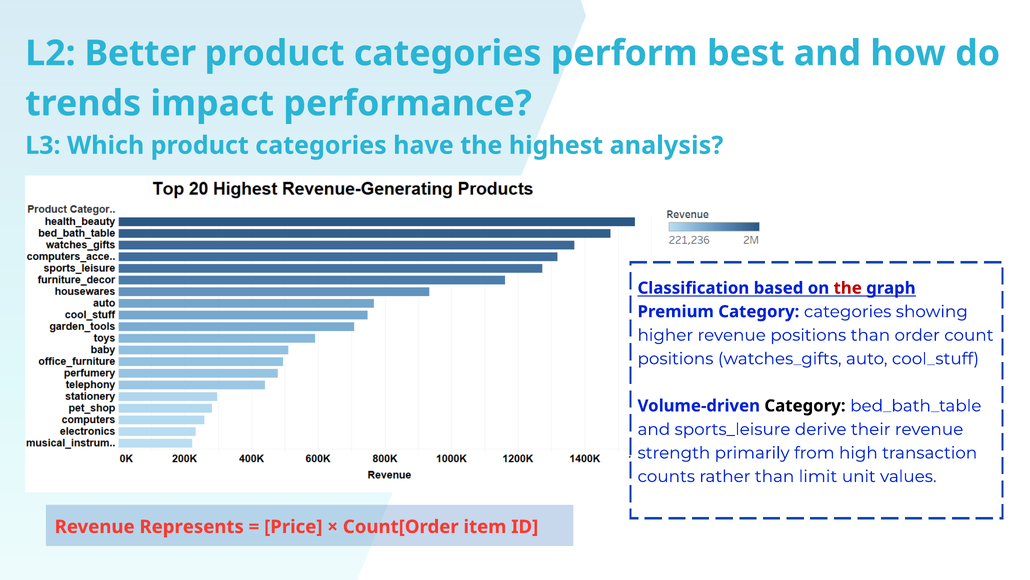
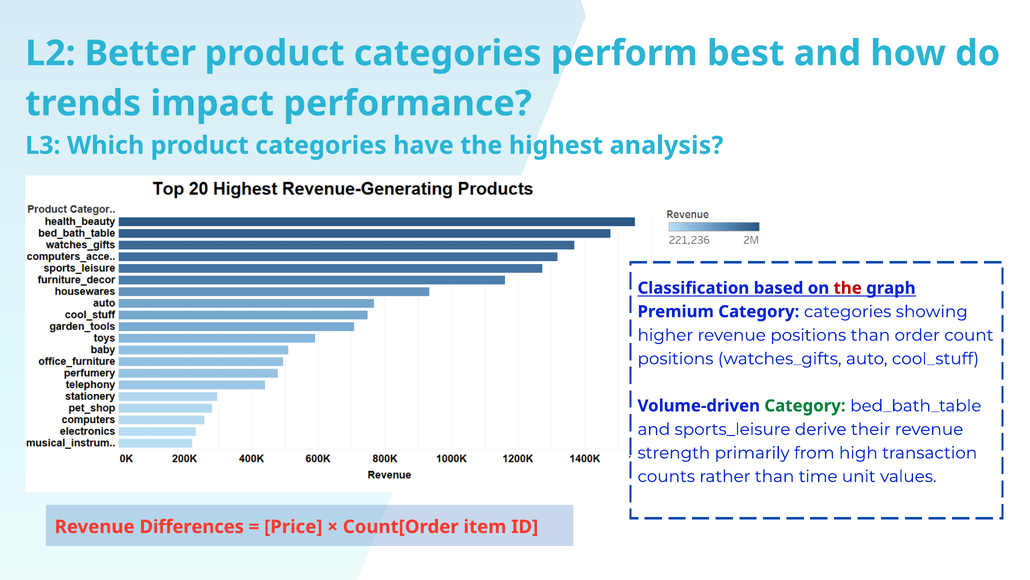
Category at (805, 405) colour: black -> green
limit: limit -> time
Represents: Represents -> Differences
